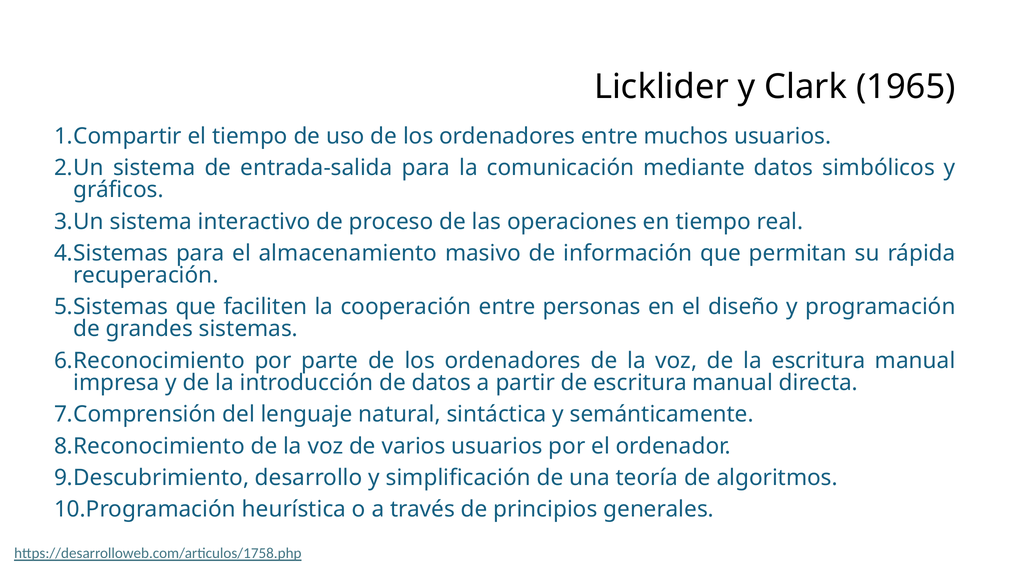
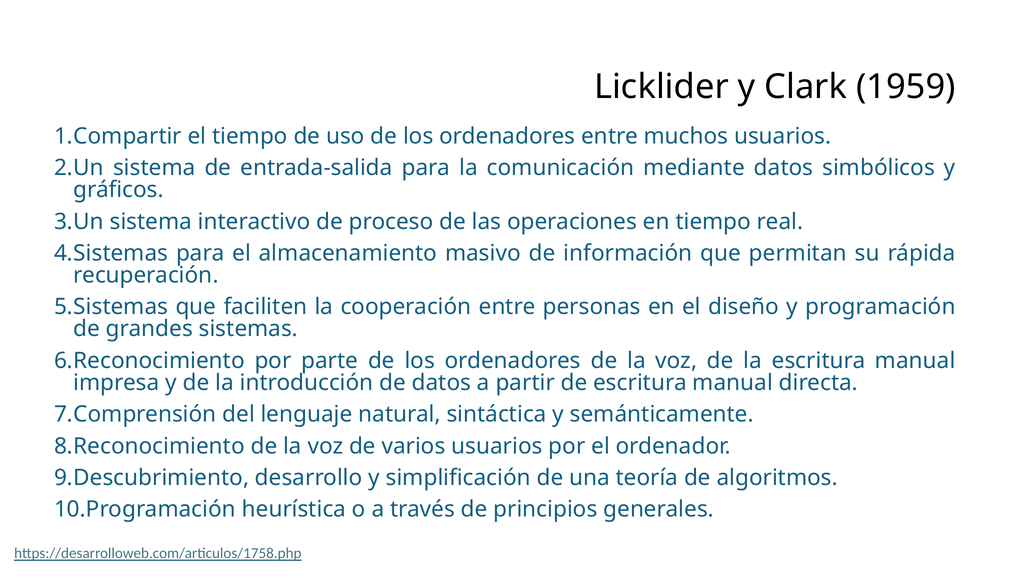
1965: 1965 -> 1959
